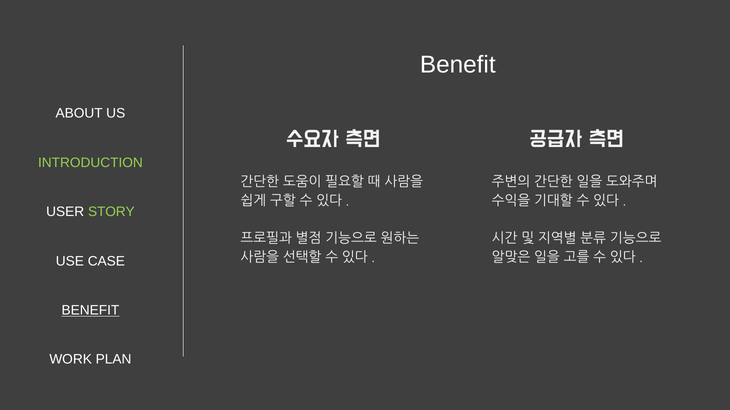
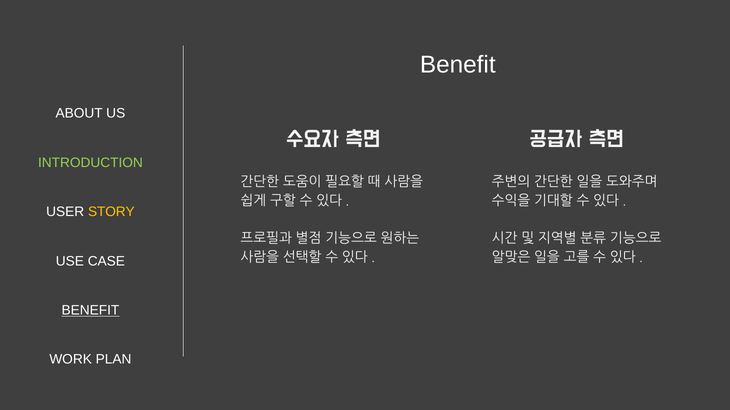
STORY colour: light green -> yellow
